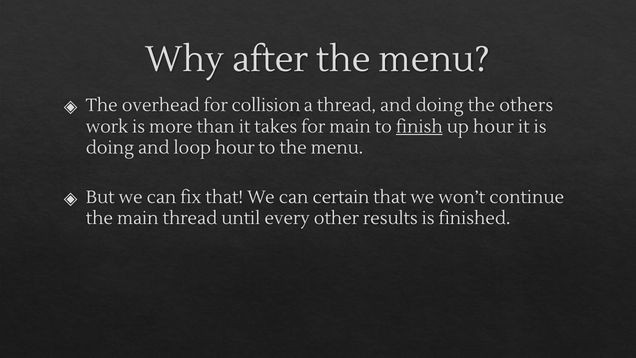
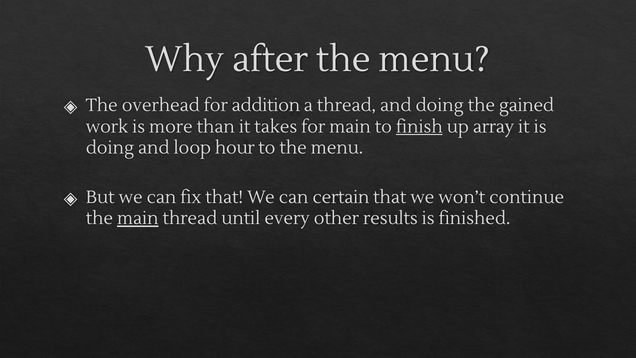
collision: collision -> addition
others: others -> gained
up hour: hour -> array
main at (138, 218) underline: none -> present
